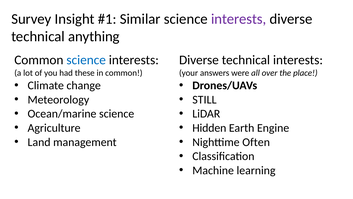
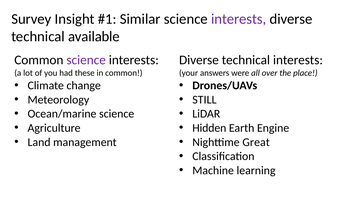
anything: anything -> available
science at (86, 60) colour: blue -> purple
Often: Often -> Great
